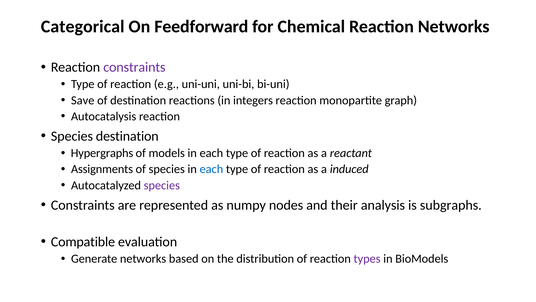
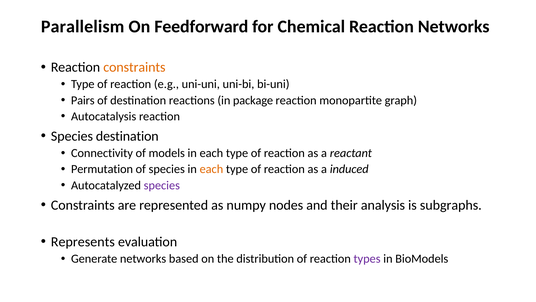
Categorical: Categorical -> Parallelism
constraints at (134, 67) colour: purple -> orange
Save: Save -> Pairs
integers: integers -> package
Hypergraphs: Hypergraphs -> Connectivity
Assignments: Assignments -> Permutation
each at (211, 169) colour: blue -> orange
Compatible: Compatible -> Represents
